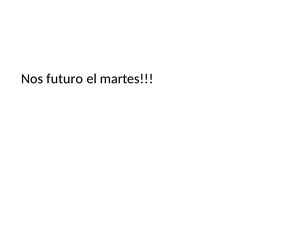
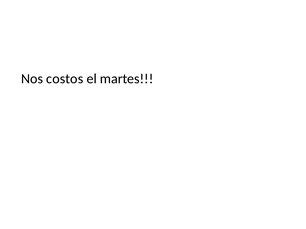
futuro: futuro -> costos
